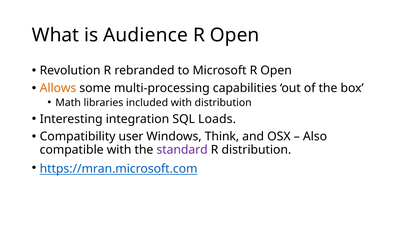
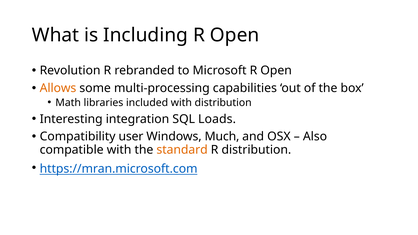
Audience: Audience -> Including
Think: Think -> Much
standard colour: purple -> orange
